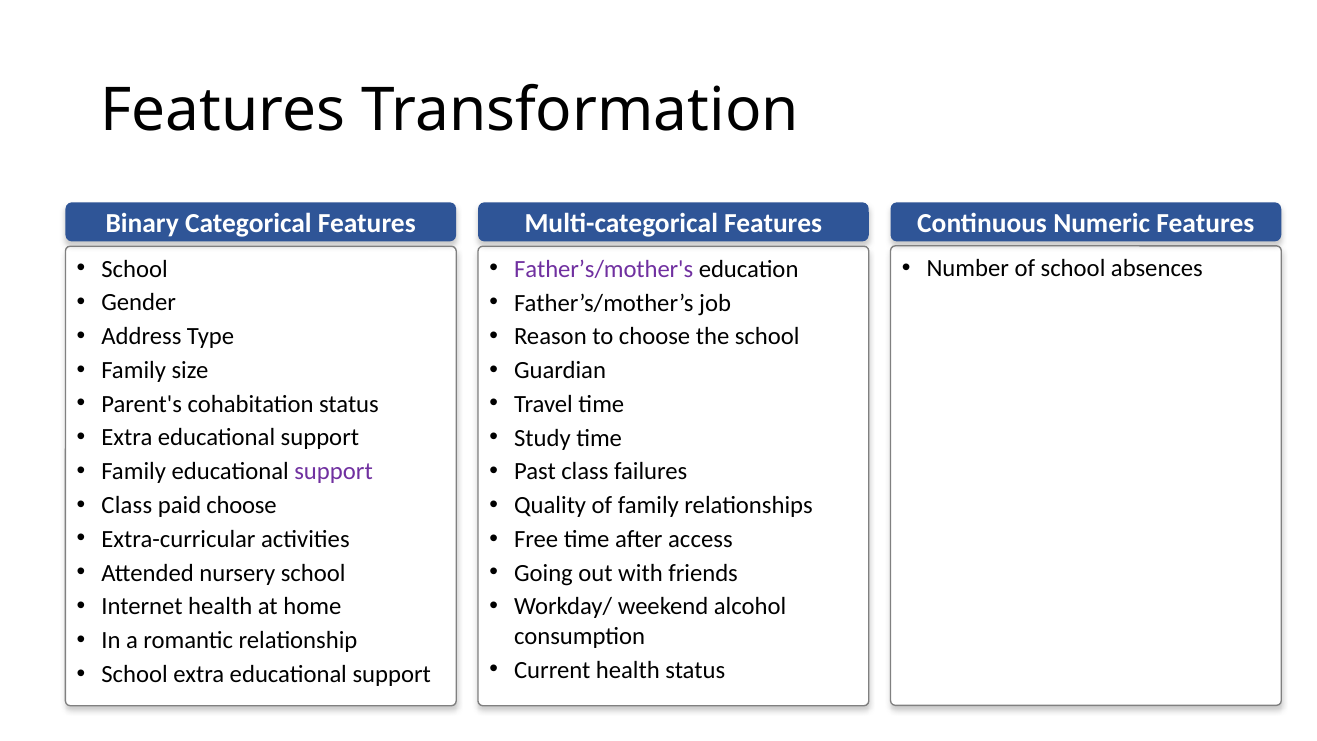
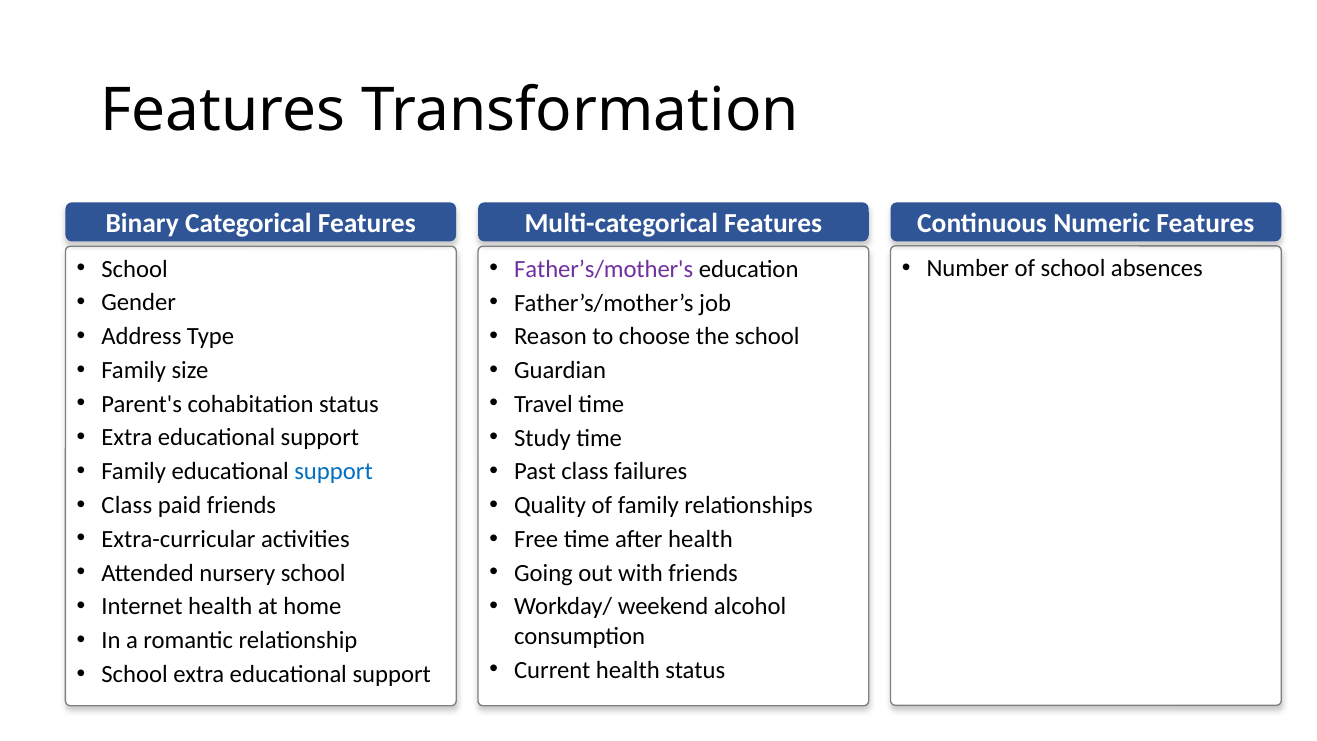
support at (334, 471) colour: purple -> blue
paid choose: choose -> friends
after access: access -> health
